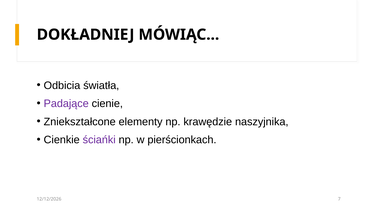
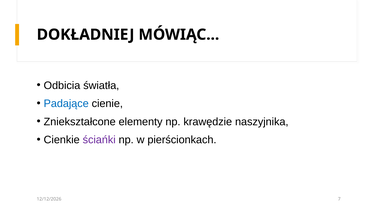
Padające colour: purple -> blue
